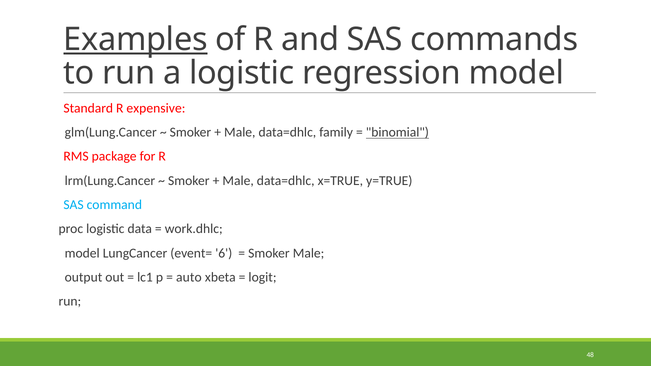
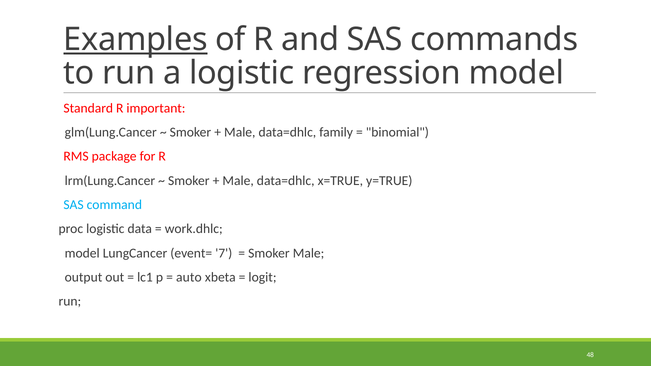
expensive: expensive -> important
binomial underline: present -> none
6: 6 -> 7
